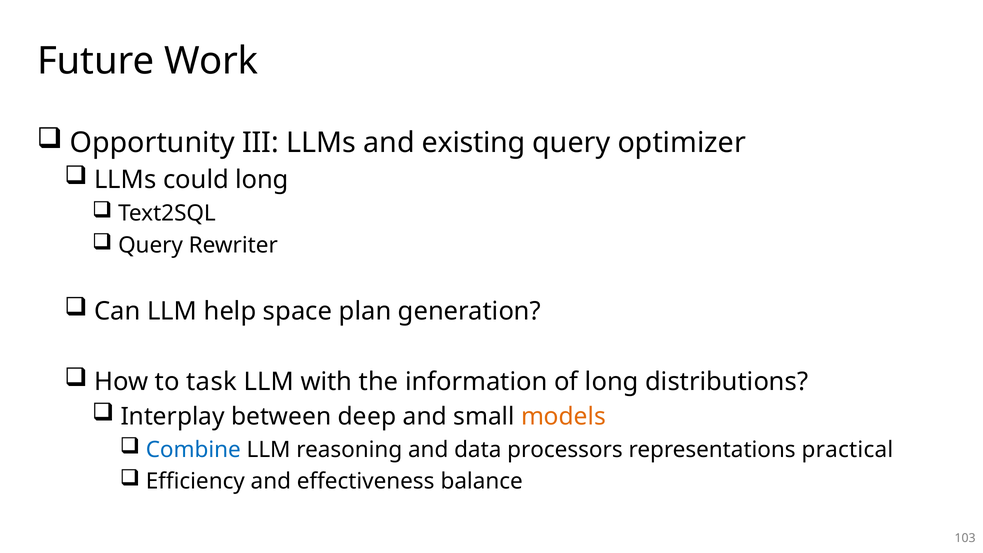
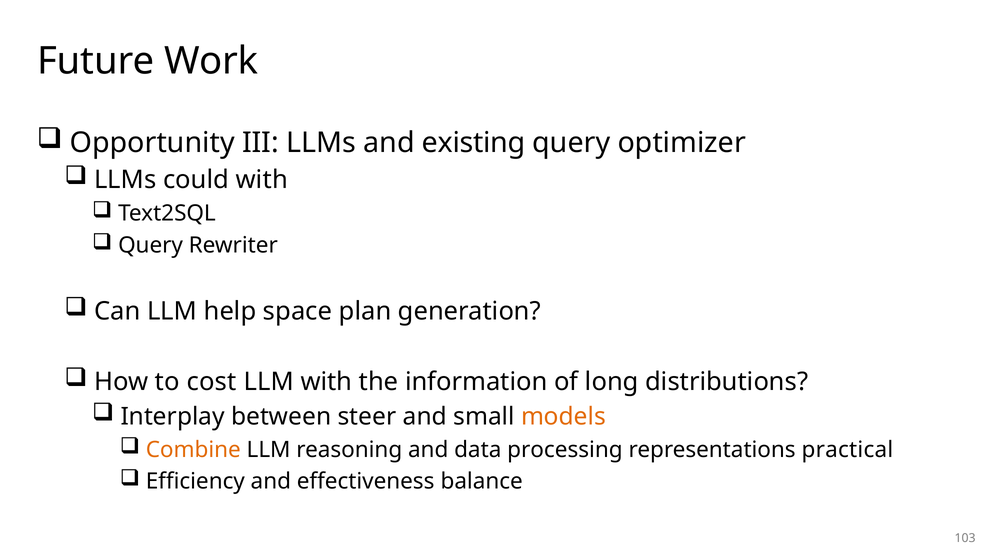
could long: long -> with
task: task -> cost
deep: deep -> steer
Combine colour: blue -> orange
processors: processors -> processing
